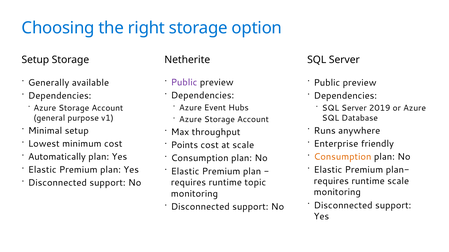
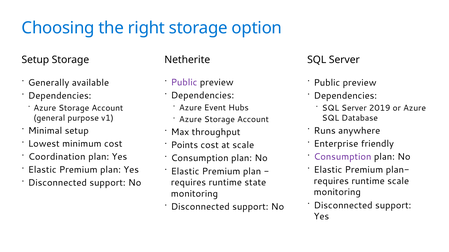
Automatically: Automatically -> Coordination
Consumption at (343, 157) colour: orange -> purple
topic: topic -> state
